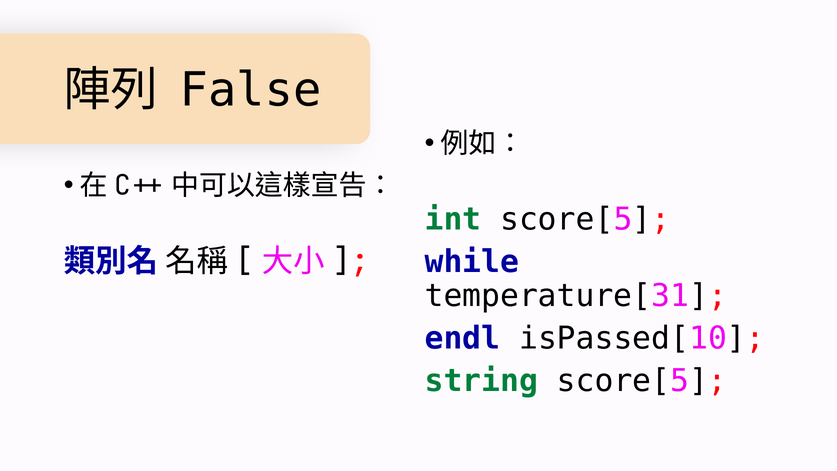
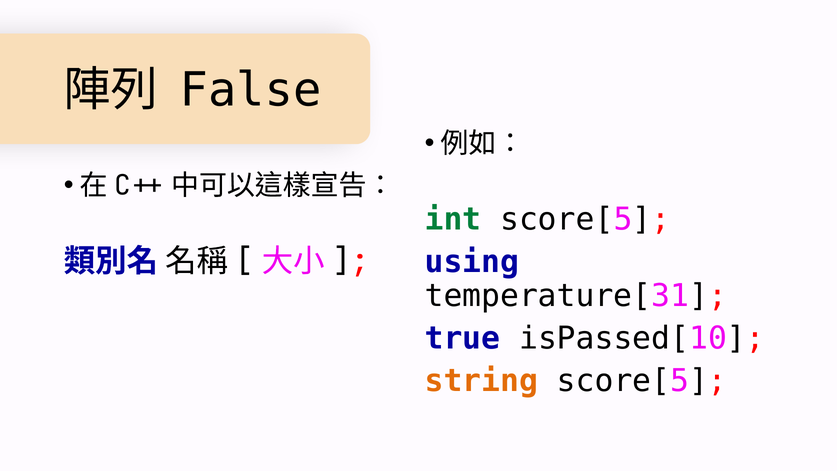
while: while -> using
endl: endl -> true
string colour: green -> orange
